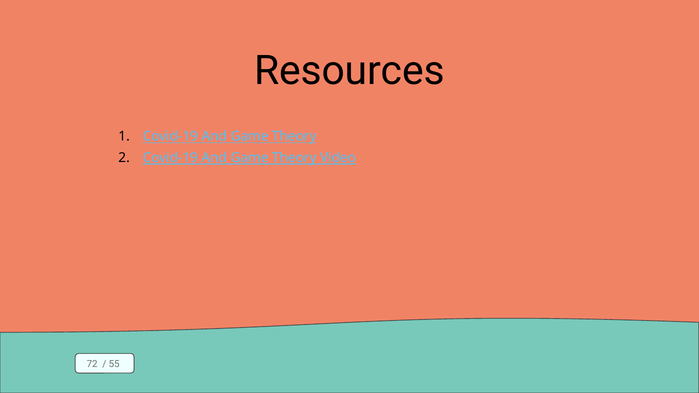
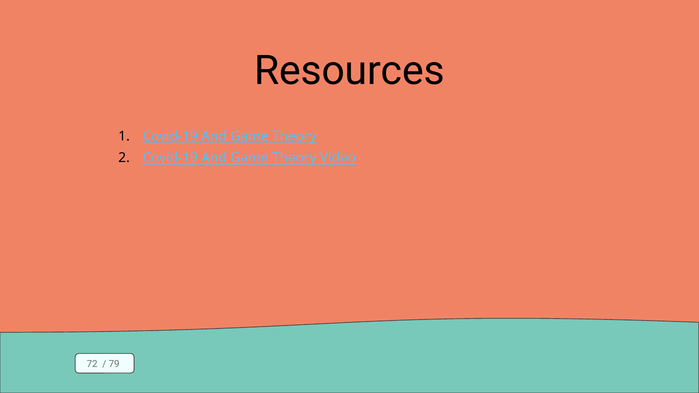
55: 55 -> 79
